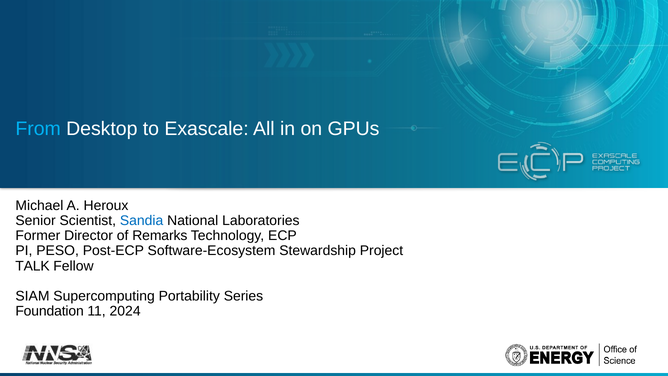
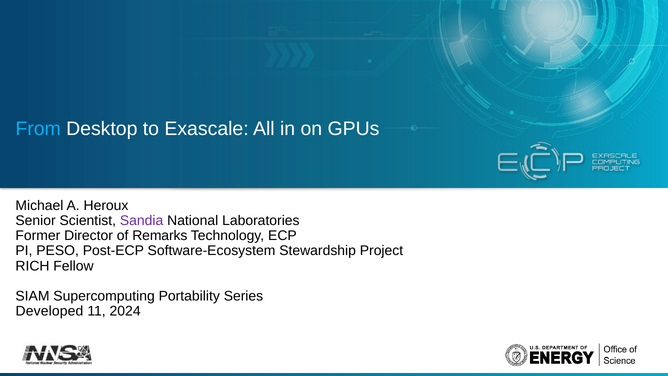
Sandia colour: blue -> purple
TALK: TALK -> RICH
Foundation: Foundation -> Developed
